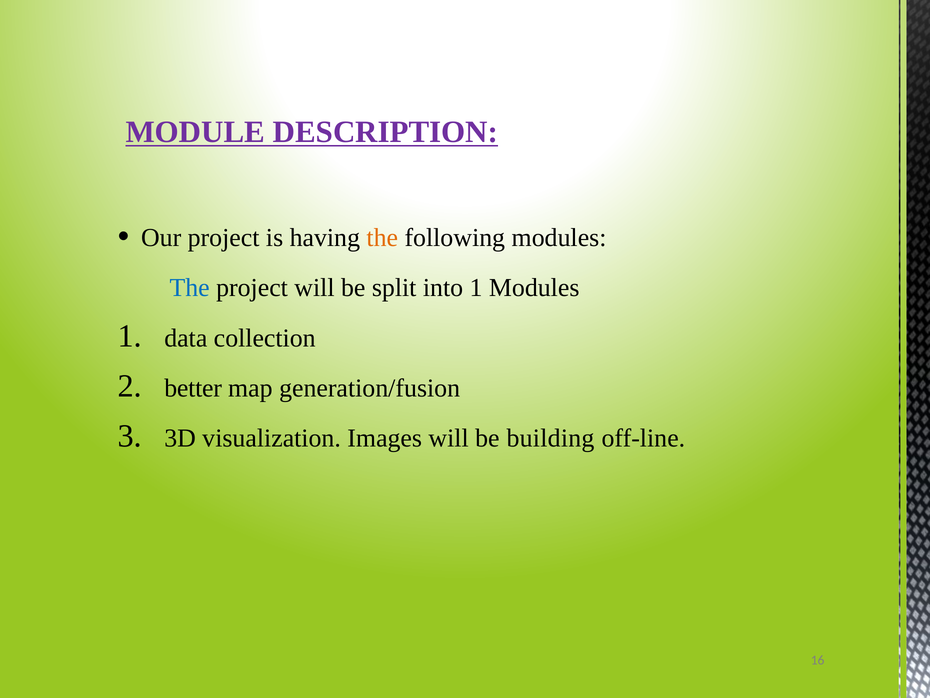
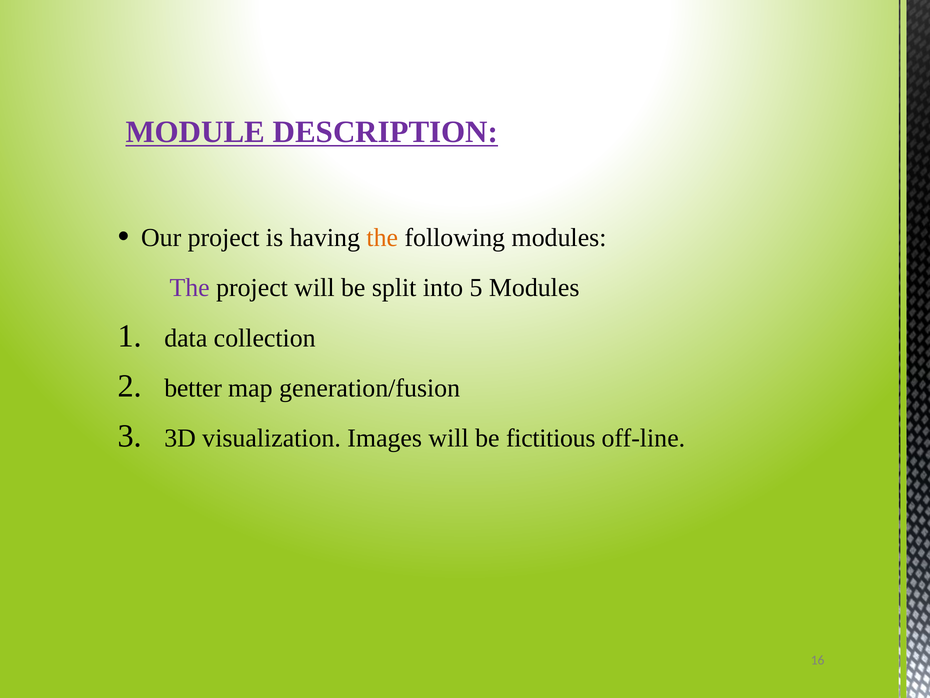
The at (190, 288) colour: blue -> purple
into 1: 1 -> 5
building: building -> fictitious
